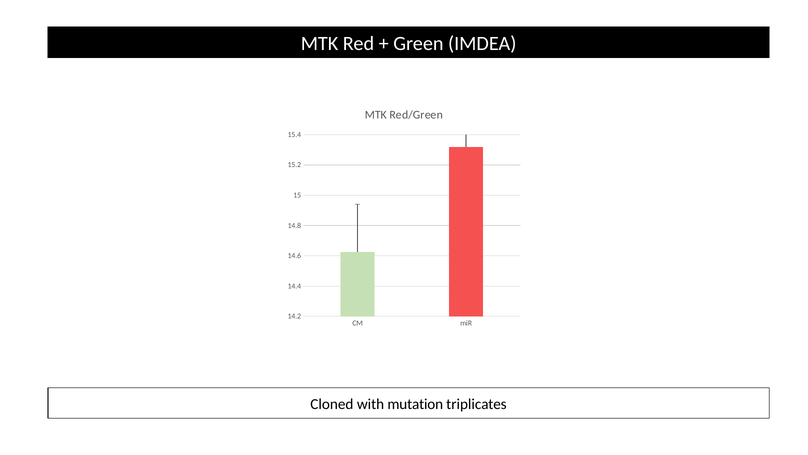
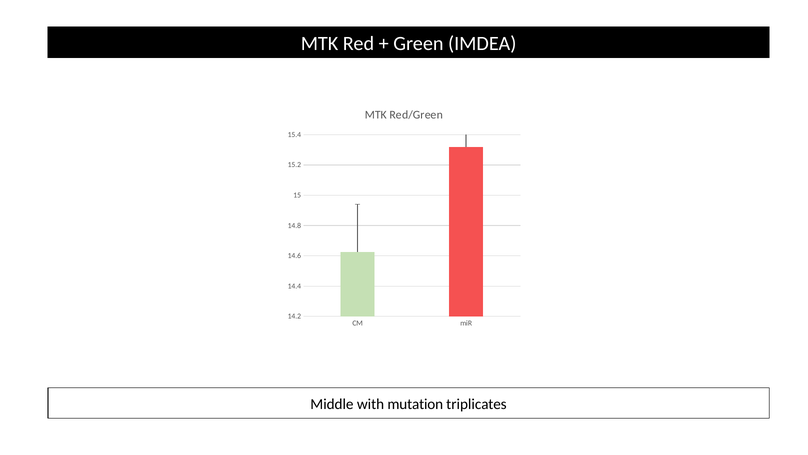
Cloned: Cloned -> Middle
